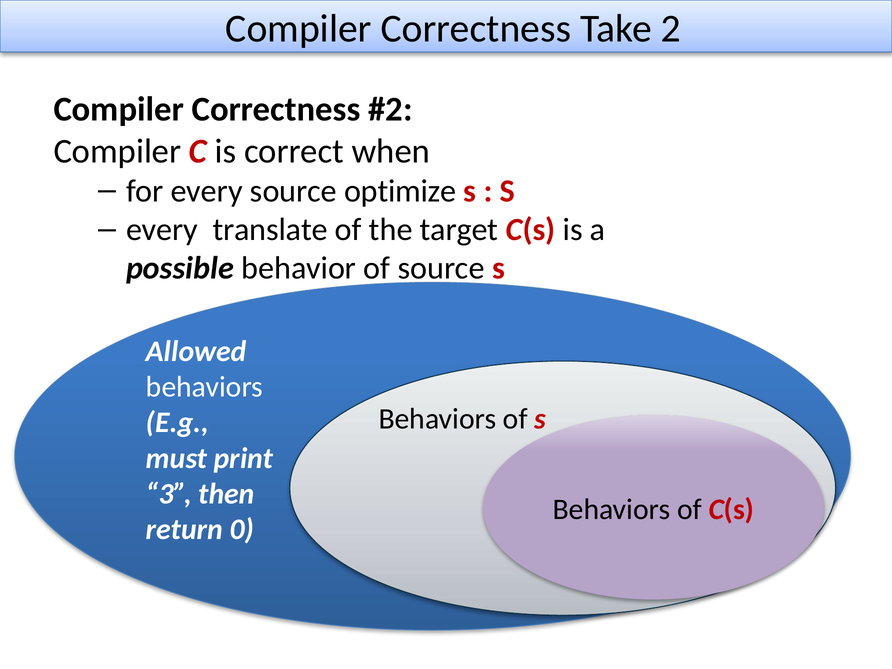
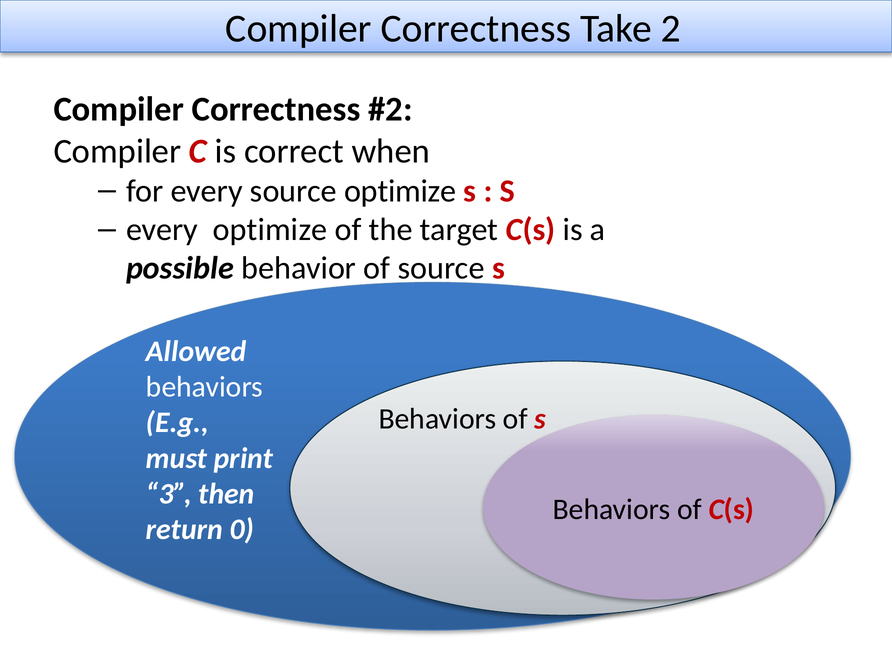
every translate: translate -> optimize
